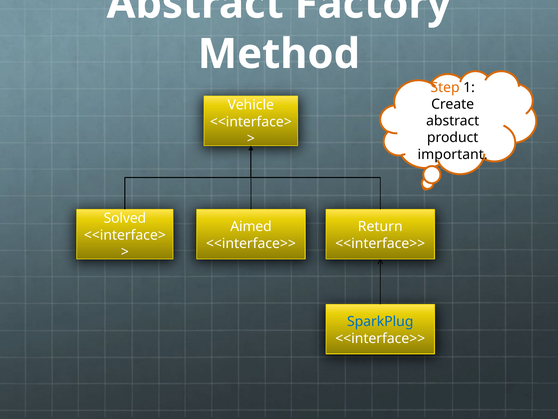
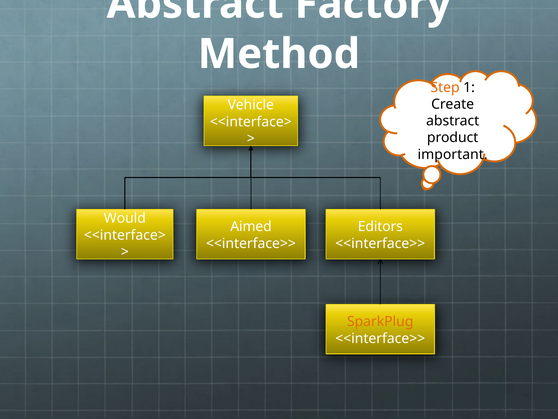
Solved: Solved -> Would
Return: Return -> Editors
SparkPlug colour: blue -> orange
